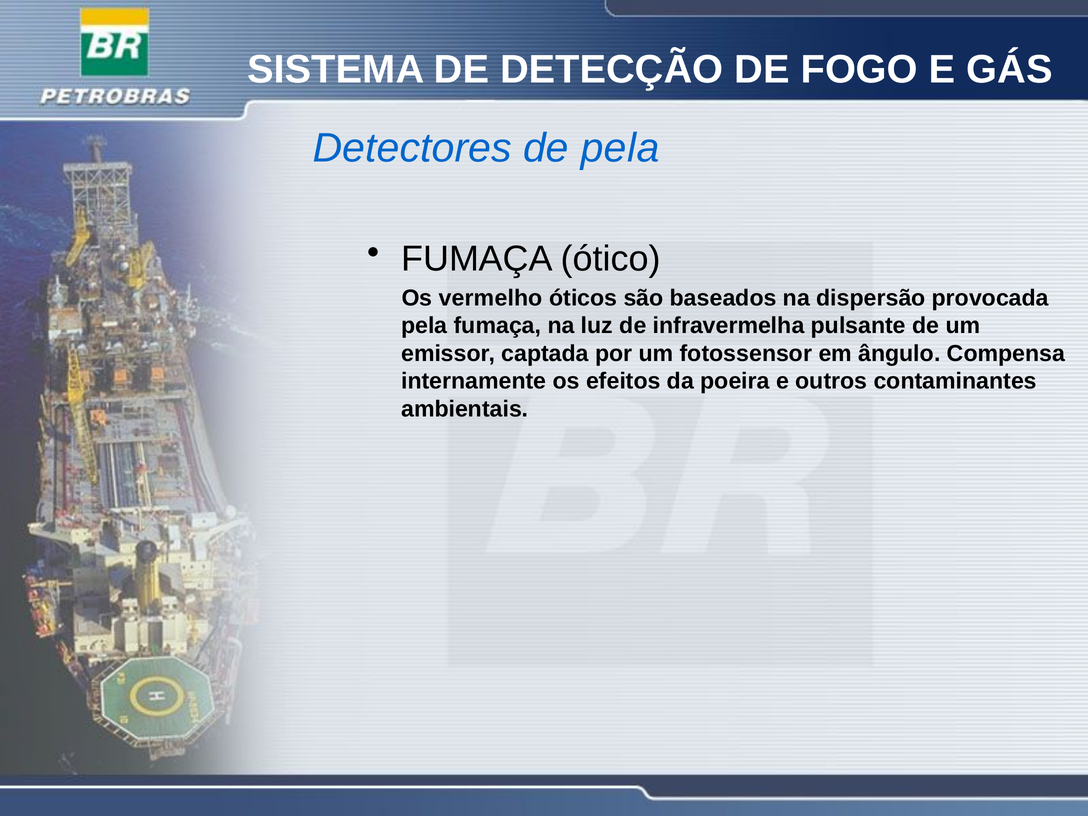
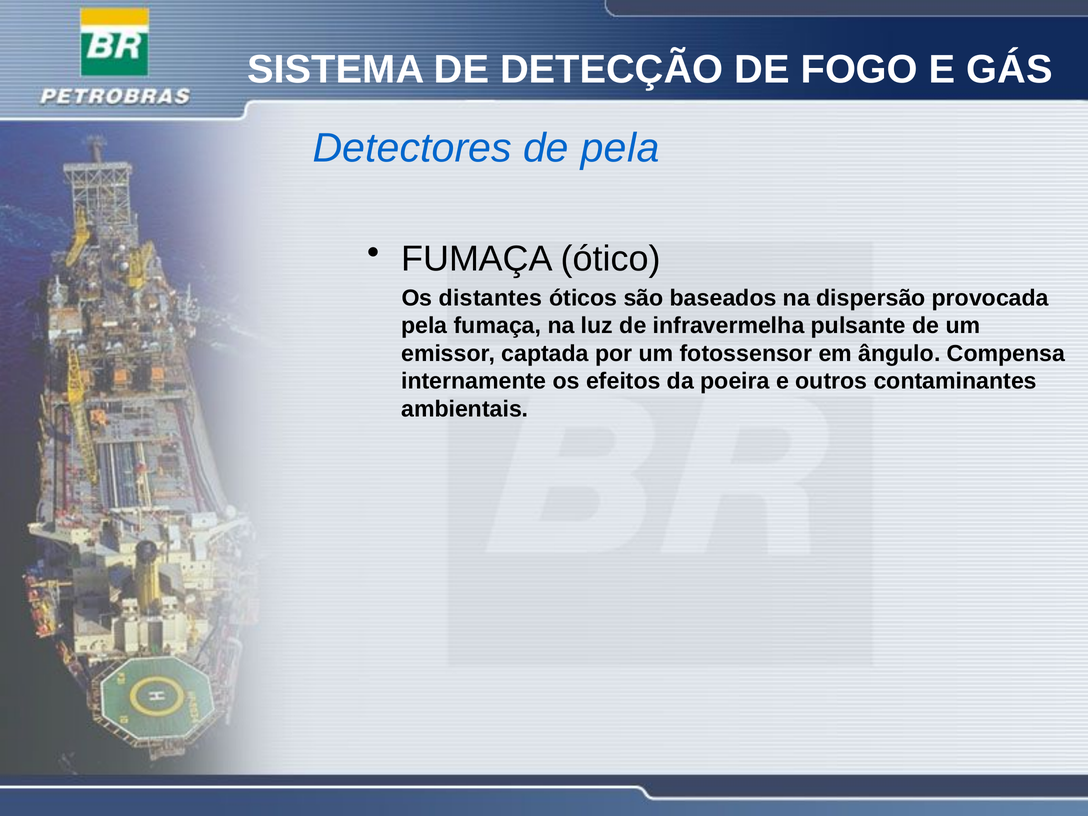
vermelho: vermelho -> distantes
